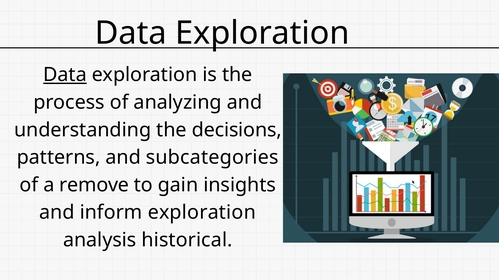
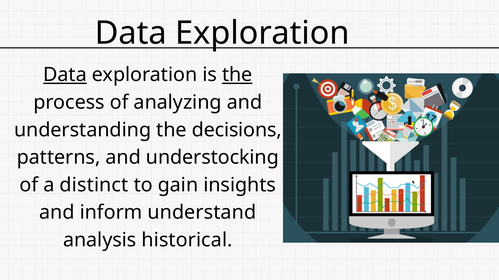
the at (237, 75) underline: none -> present
subcategories: subcategories -> understocking
remove: remove -> distinct
inform exploration: exploration -> understand
